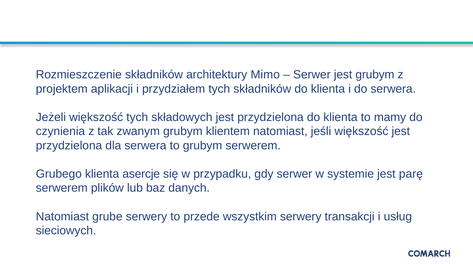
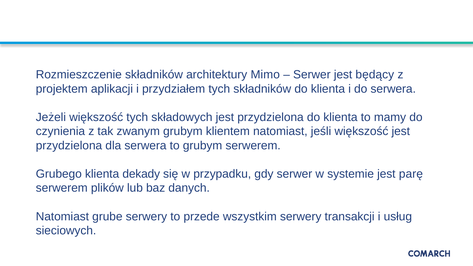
jest grubym: grubym -> będący
asercje: asercje -> dekady
